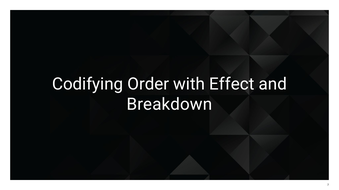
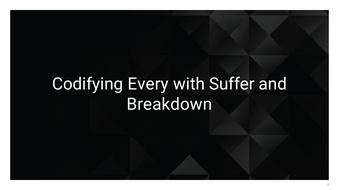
Order: Order -> Every
Effect: Effect -> Suffer
